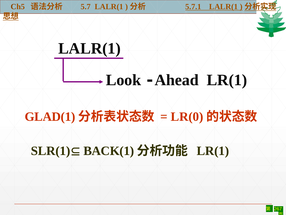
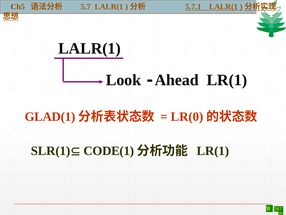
BACK(1: BACK(1 -> CODE(1
